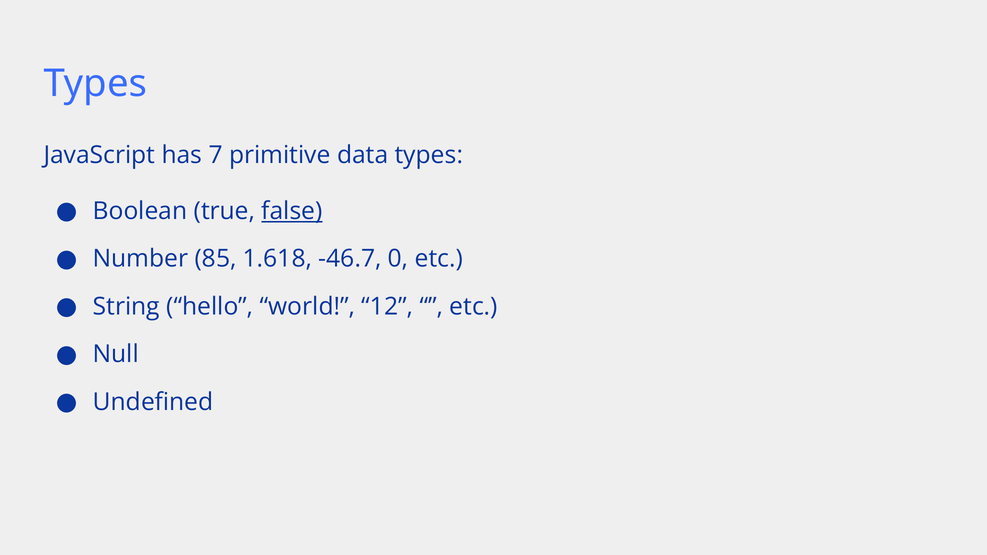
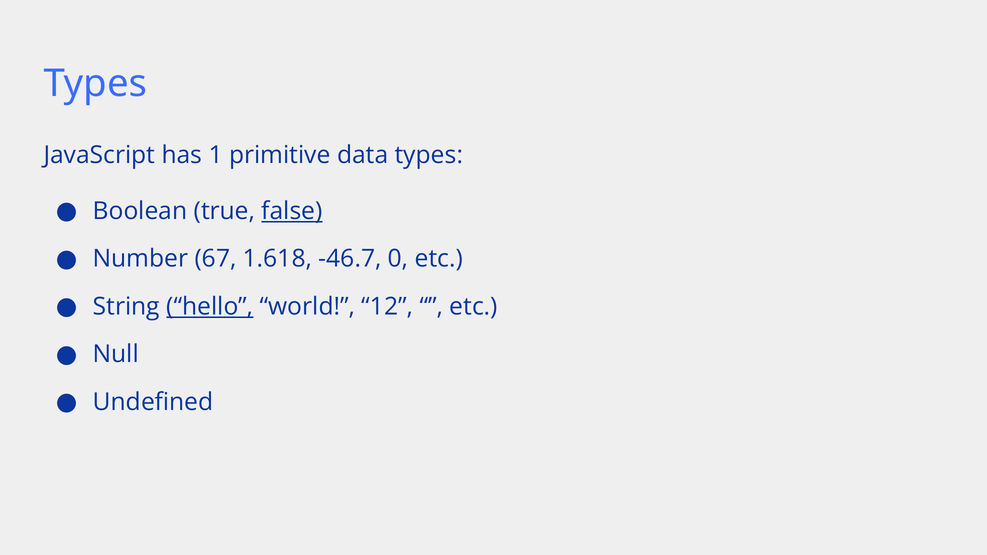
7: 7 -> 1
85: 85 -> 67
hello underline: none -> present
